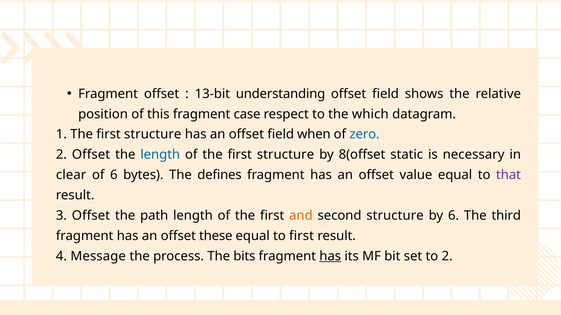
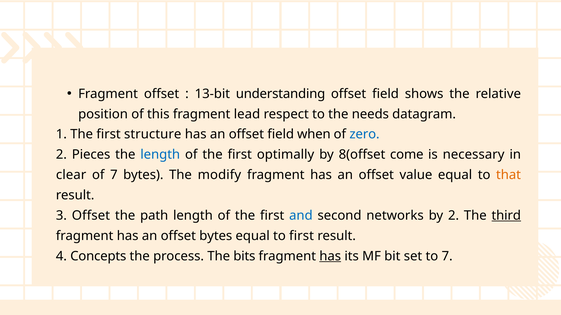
case: case -> lead
which: which -> needs
2 Offset: Offset -> Pieces
of the first structure: structure -> optimally
static: static -> come
of 6: 6 -> 7
defines: defines -> modify
that colour: purple -> orange
and colour: orange -> blue
second structure: structure -> networks
by 6: 6 -> 2
third underline: none -> present
offset these: these -> bytes
Message: Message -> Concepts
to 2: 2 -> 7
